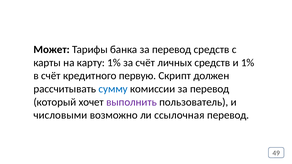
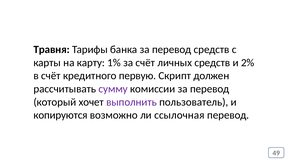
Может: Может -> Травня
и 1%: 1% -> 2%
сумму colour: blue -> purple
числовыми: числовыми -> копируются
